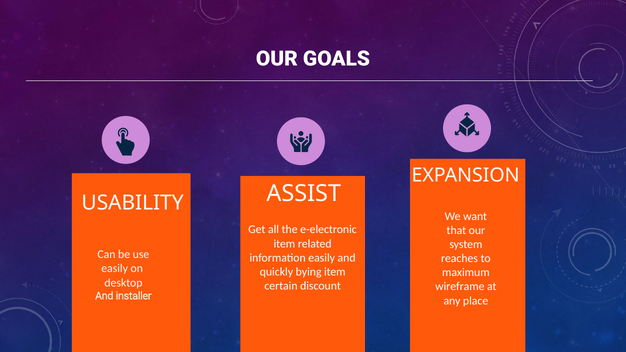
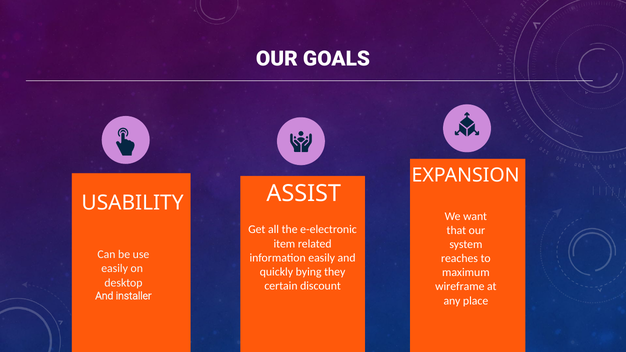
bying item: item -> they
